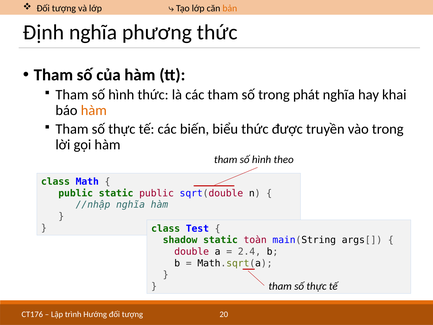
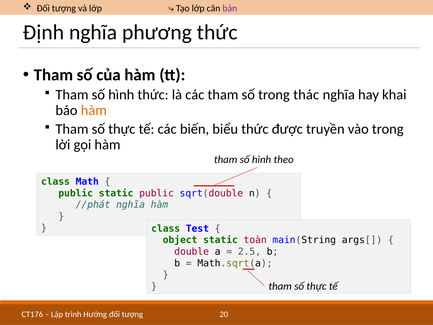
bản colour: orange -> purple
phát: phát -> thác
//nhập: //nhập -> //phát
shadow: shadow -> object
2.4: 2.4 -> 2.5
